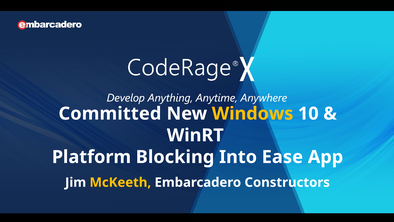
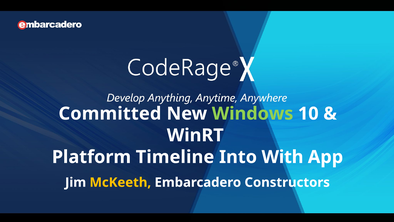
Windows colour: yellow -> light green
Blocking: Blocking -> Timeline
Ease: Ease -> With
